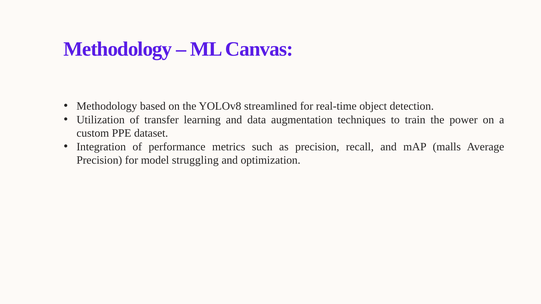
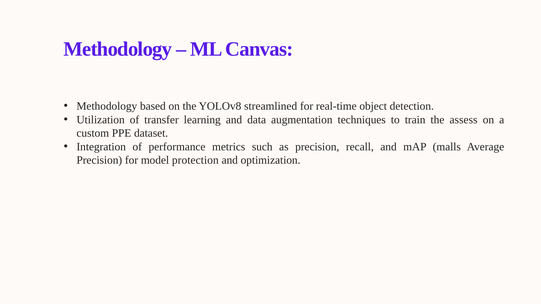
power: power -> assess
struggling: struggling -> protection
